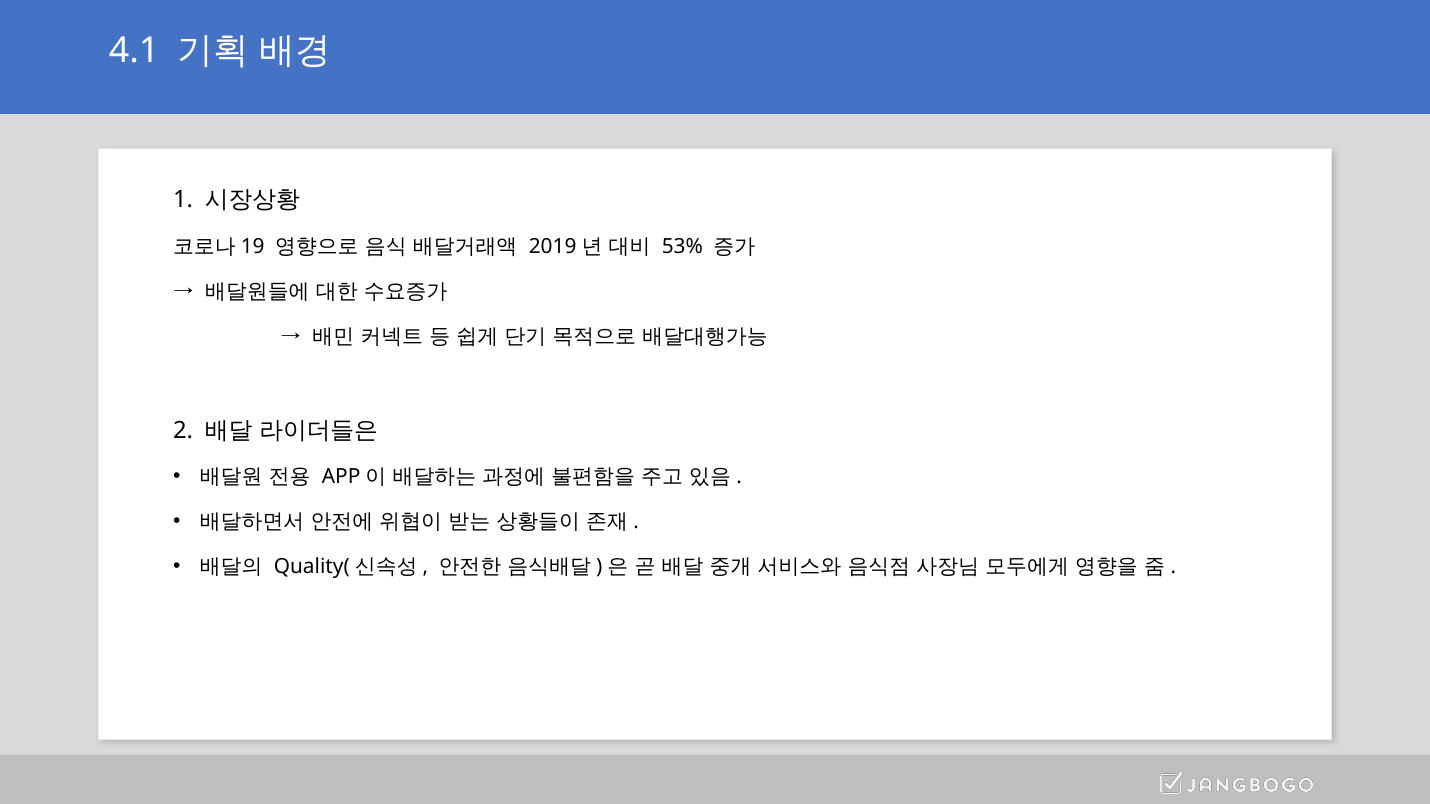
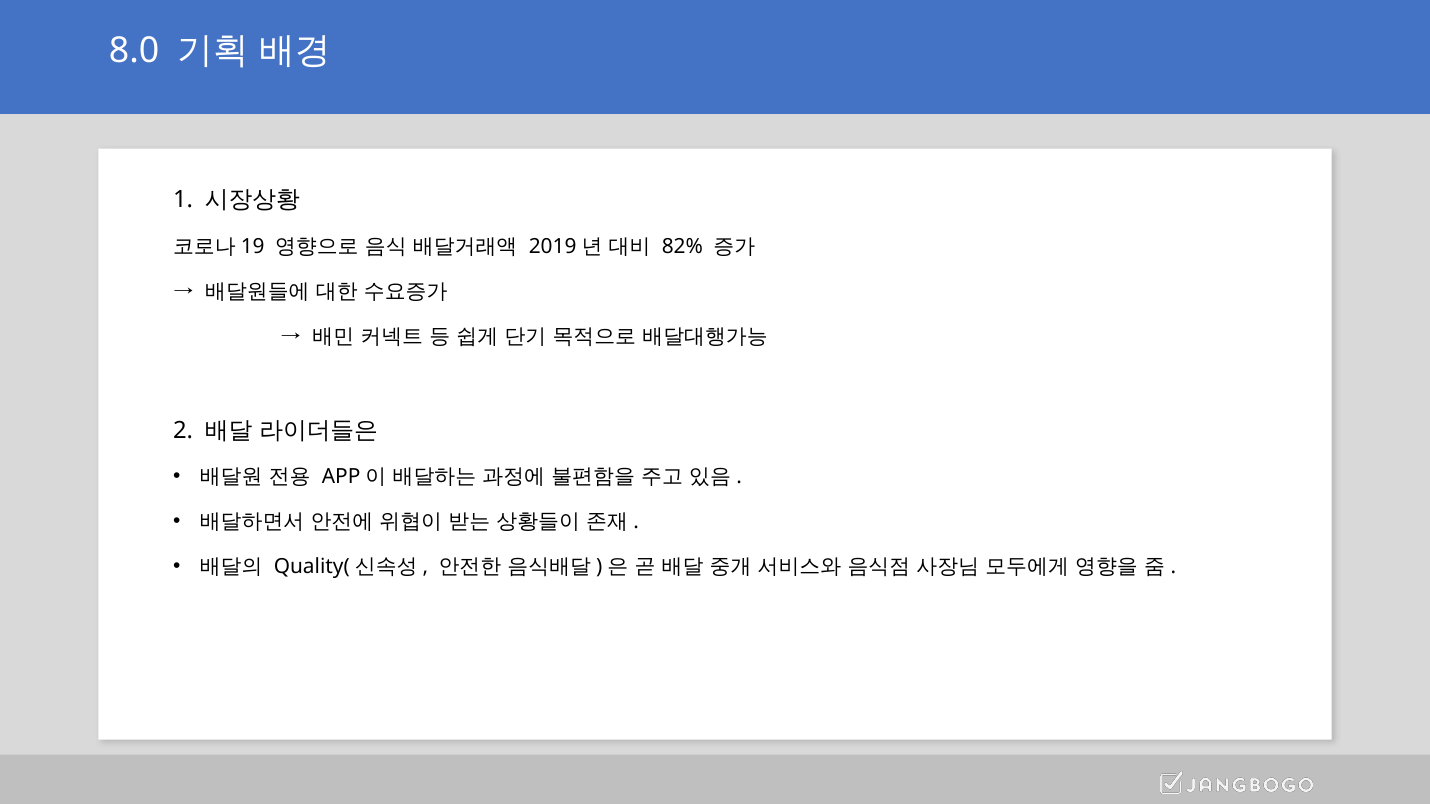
4.1: 4.1 -> 8.0
53%: 53% -> 82%
